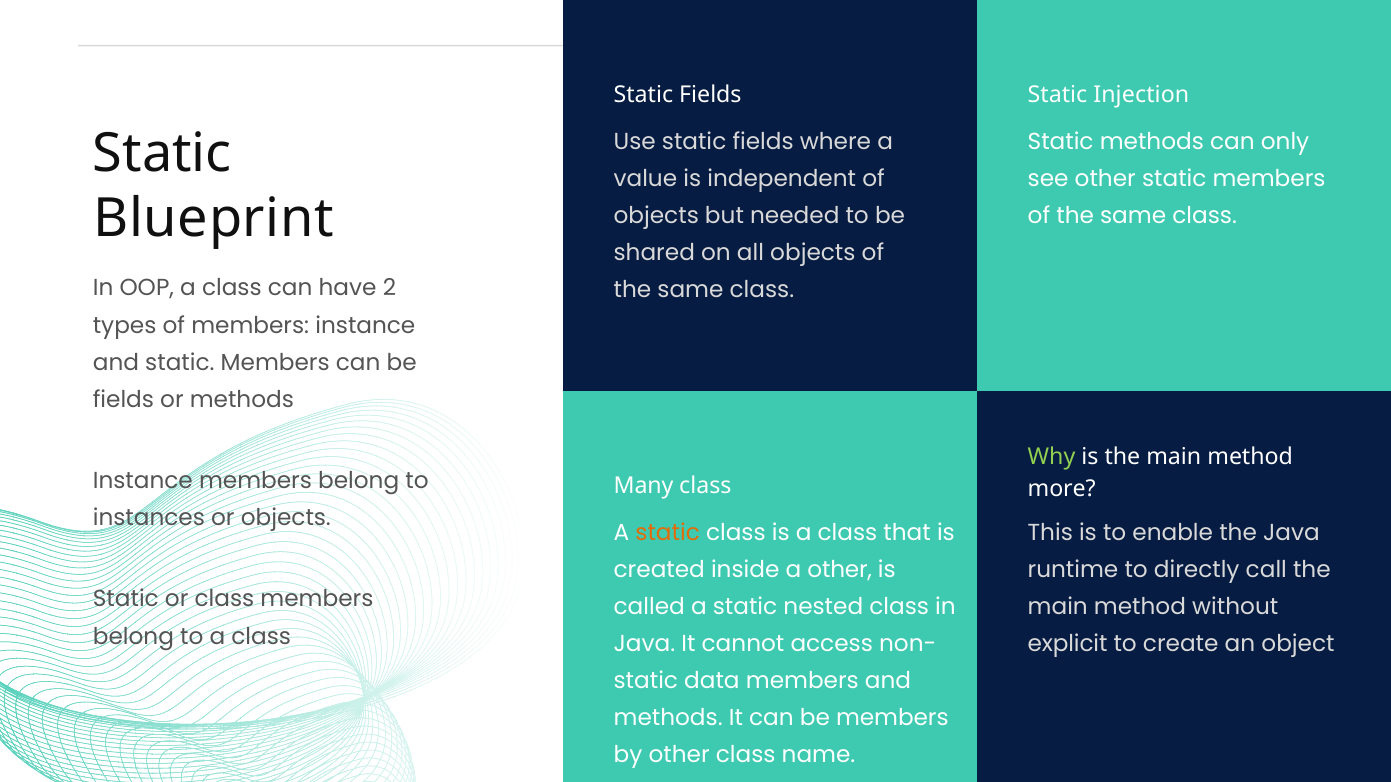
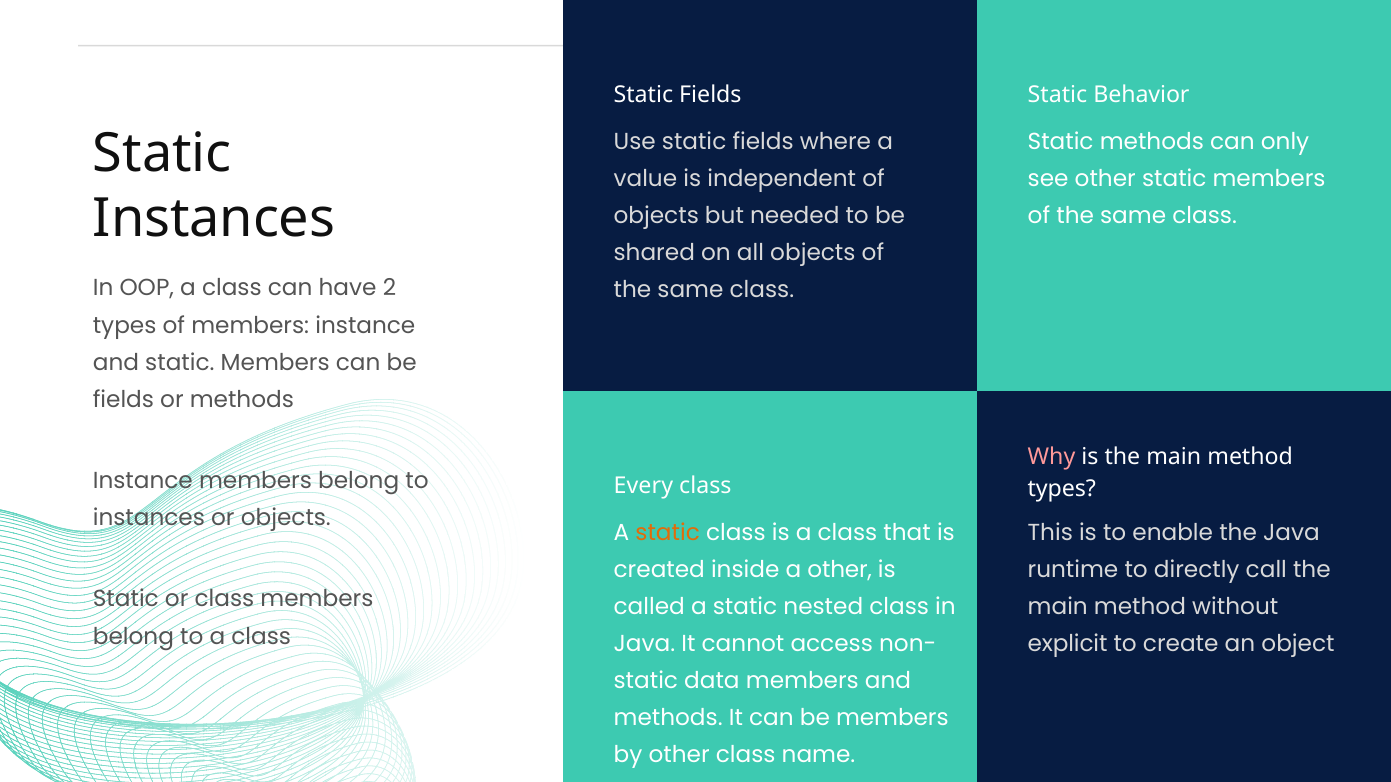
Injection: Injection -> Behavior
Blueprint at (214, 219): Blueprint -> Instances
Why colour: light green -> pink
Many: Many -> Every
more at (1062, 489): more -> types
